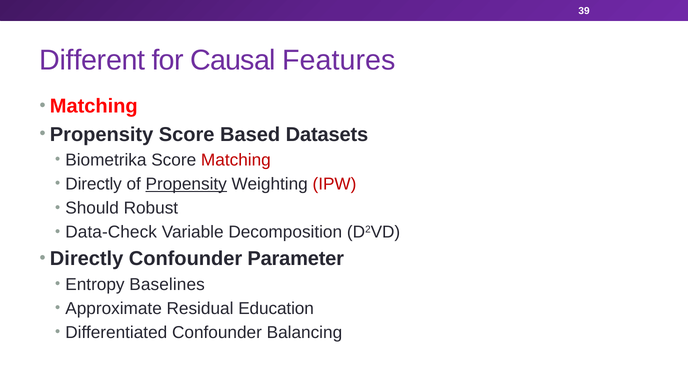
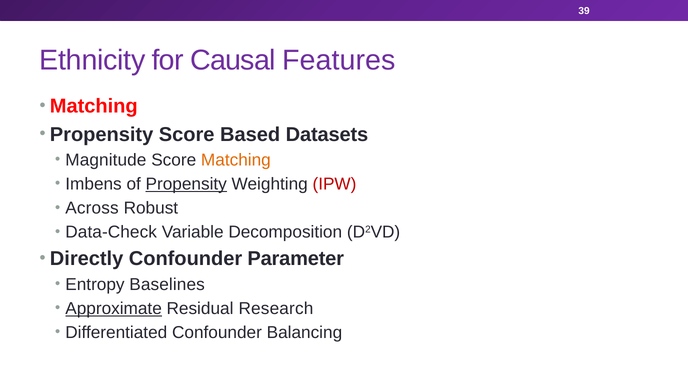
Different: Different -> Ethnicity
Biometrika: Biometrika -> Magnitude
Matching at (236, 160) colour: red -> orange
Directly at (94, 184): Directly -> Imbens
Should: Should -> Across
Approximate underline: none -> present
Education: Education -> Research
